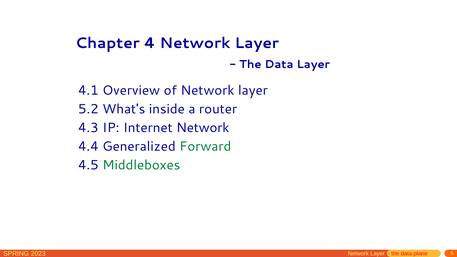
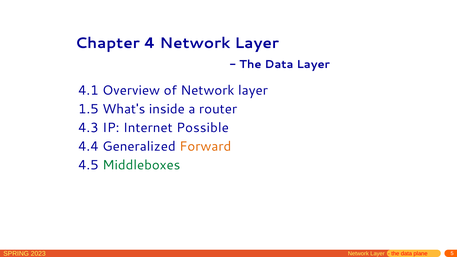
5.2: 5.2 -> 1.5
Internet Network: Network -> Possible
Forward colour: green -> orange
